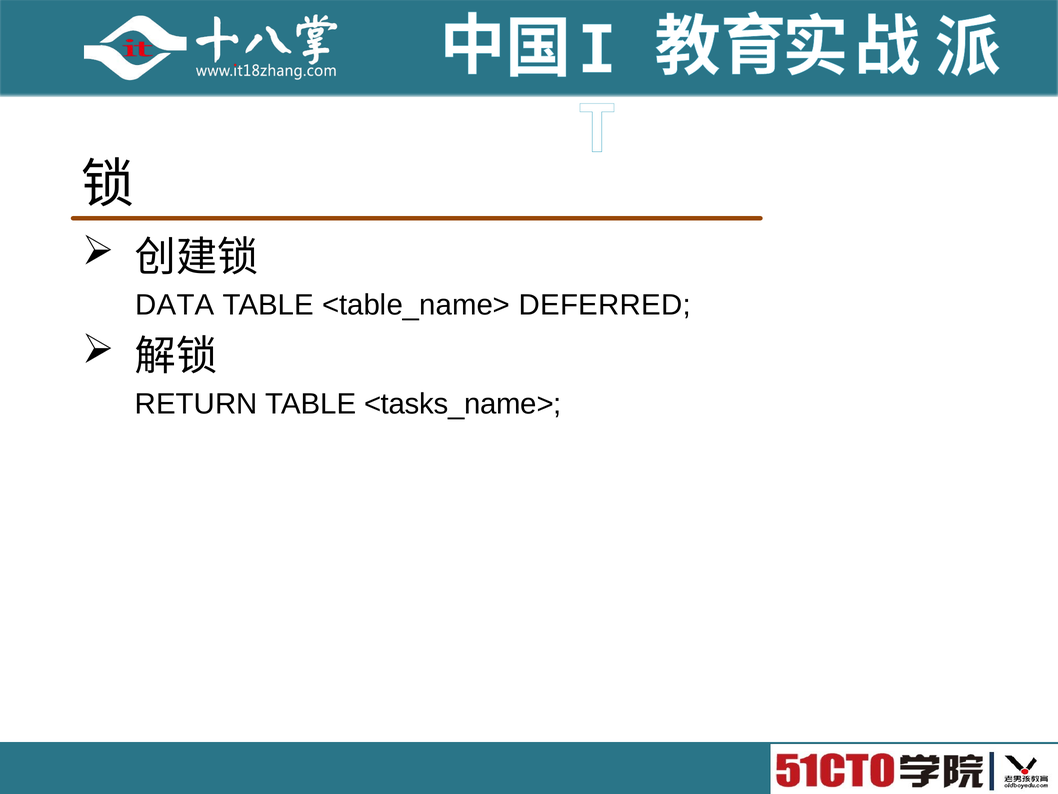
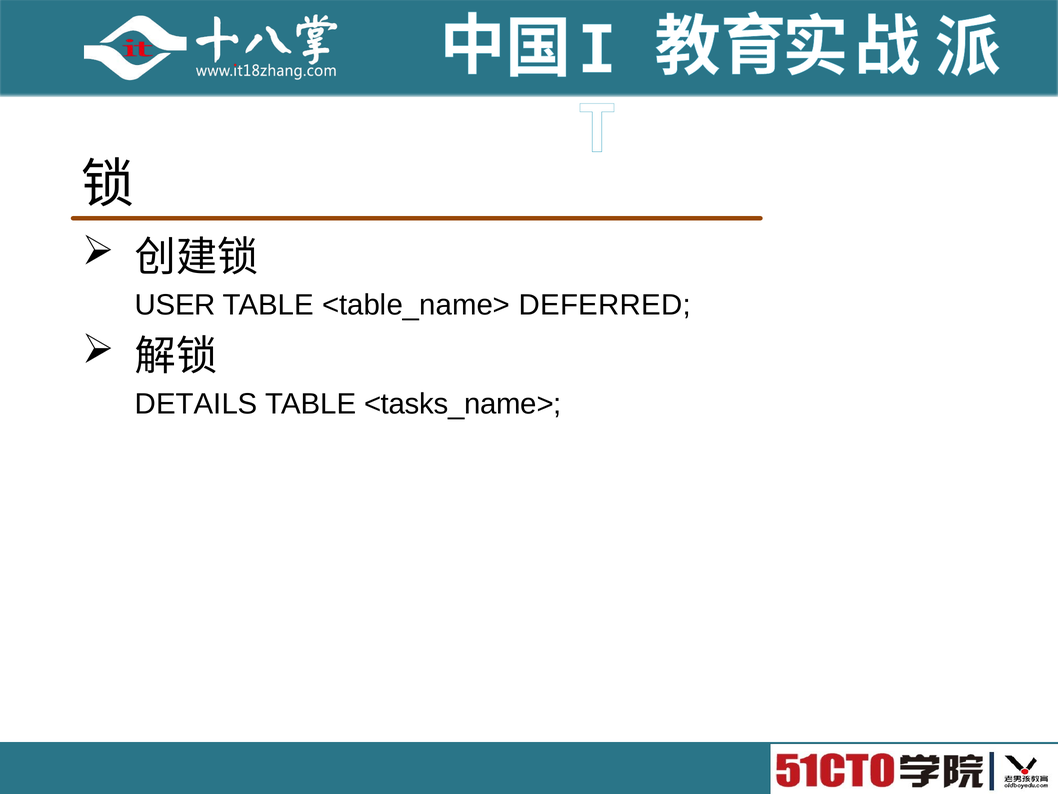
DATA: DATA -> USER
RETURN: RETURN -> DETAILS
